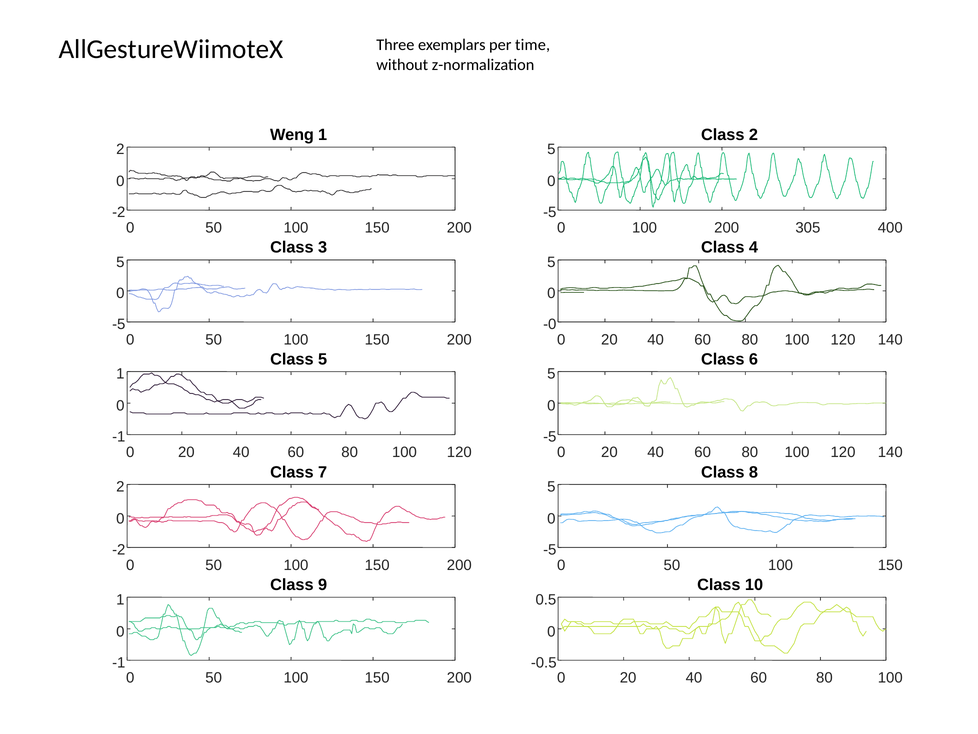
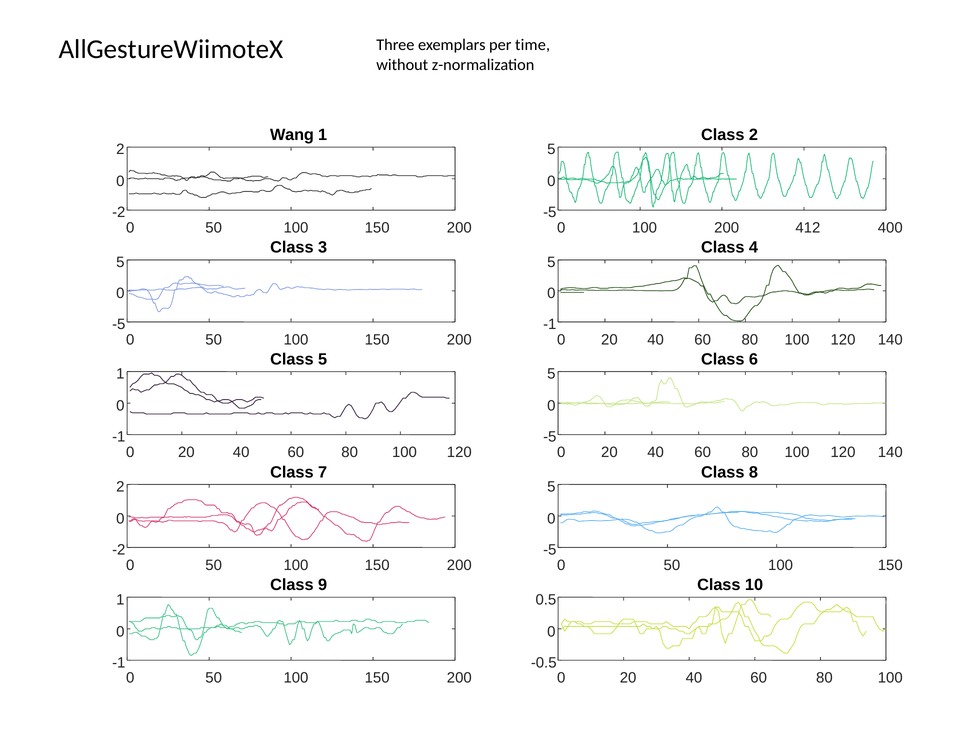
Weng: Weng -> Wang
305: 305 -> 412
-0 at (550, 324): -0 -> -1
